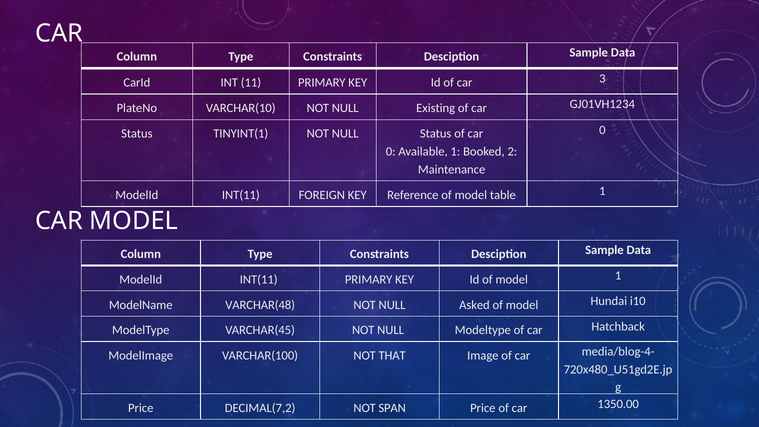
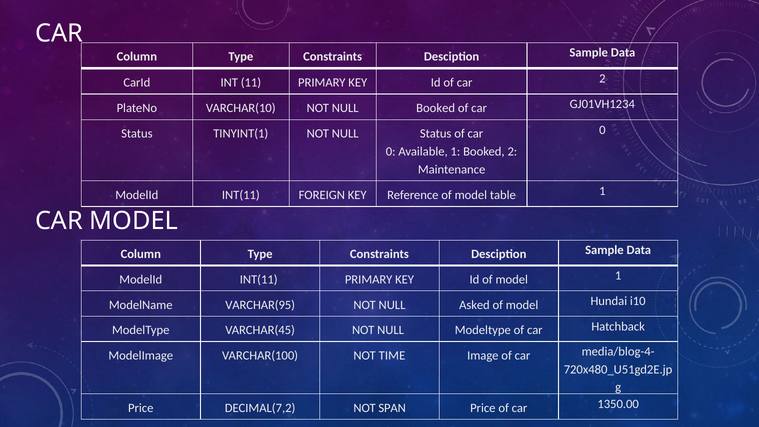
car 3: 3 -> 2
NULL Existing: Existing -> Booked
VARCHAR(48: VARCHAR(48 -> VARCHAR(95
THAT: THAT -> TIME
